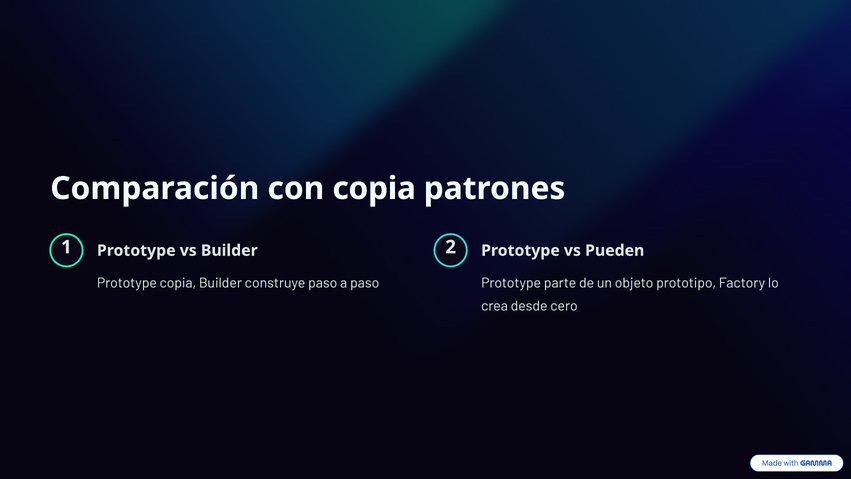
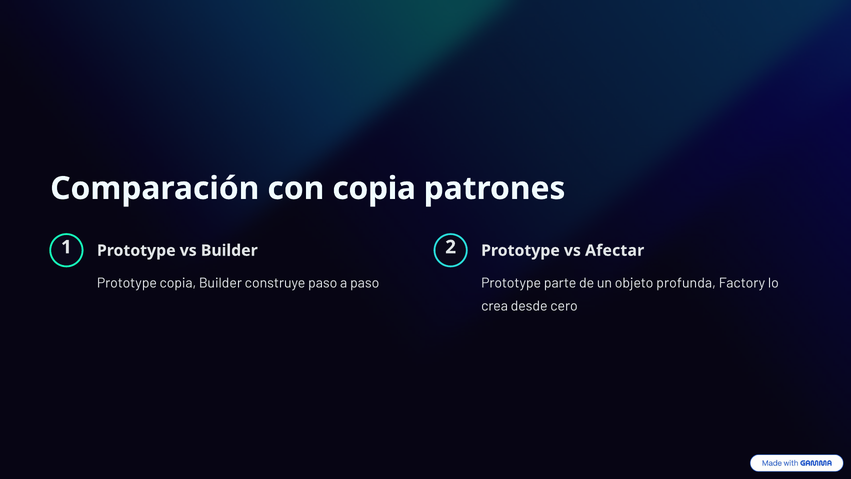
Pueden: Pueden -> Afectar
prototipo: prototipo -> profunda
